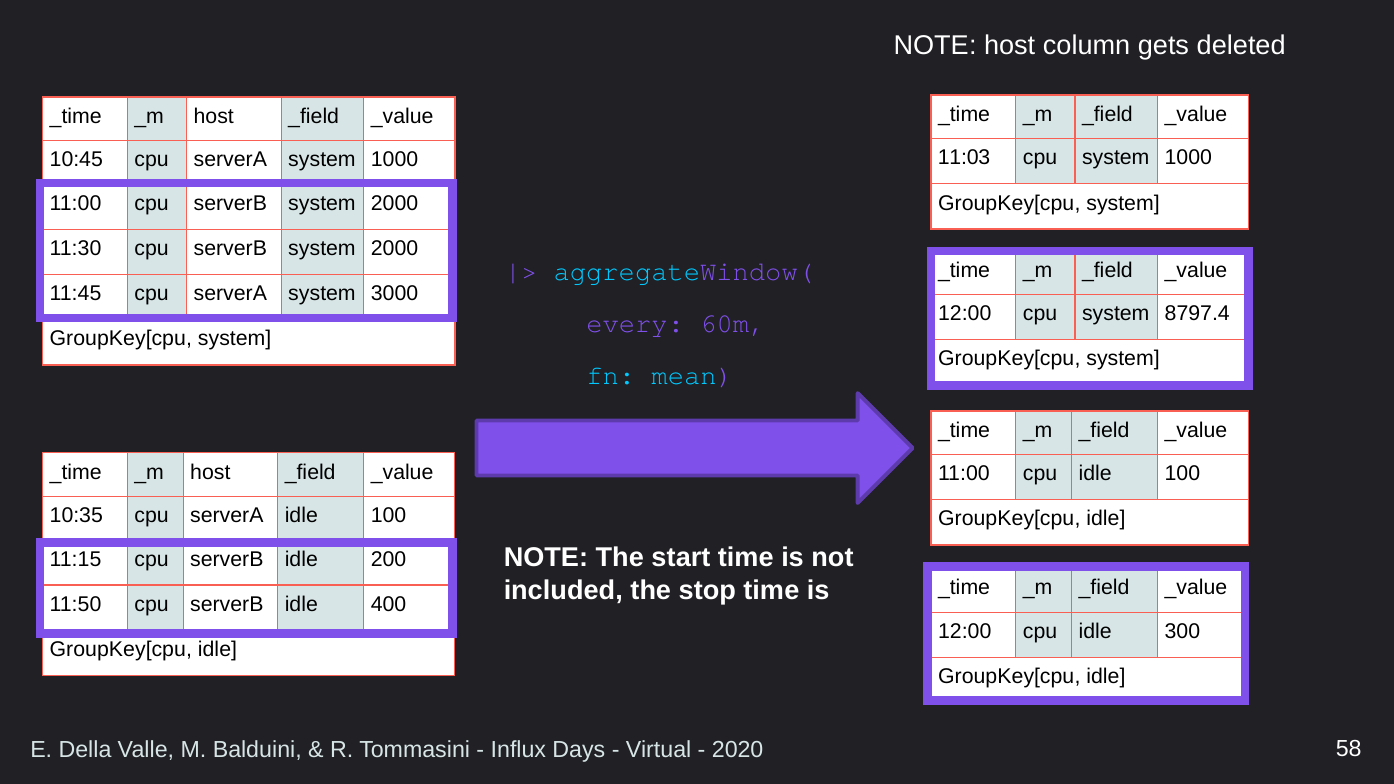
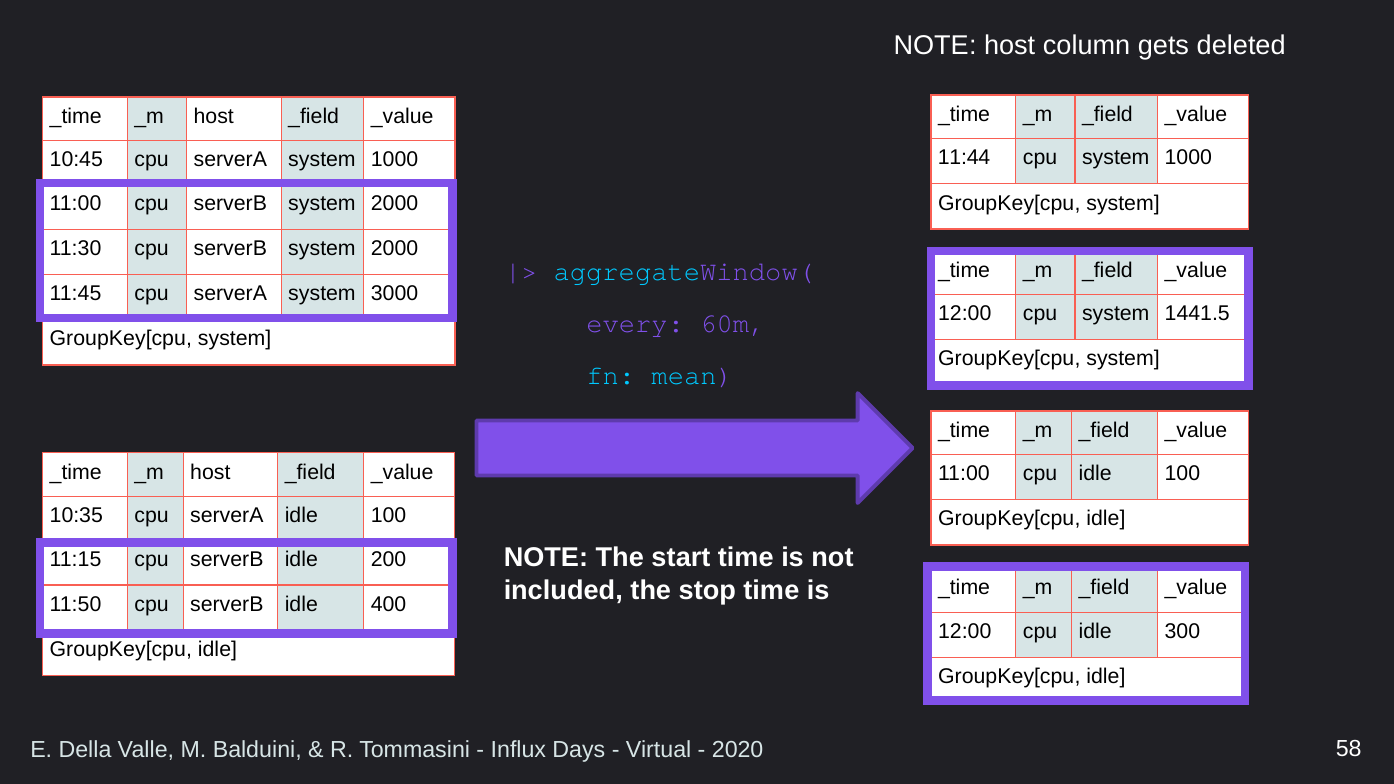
11:03: 11:03 -> 11:44
8797.4: 8797.4 -> 1441.5
